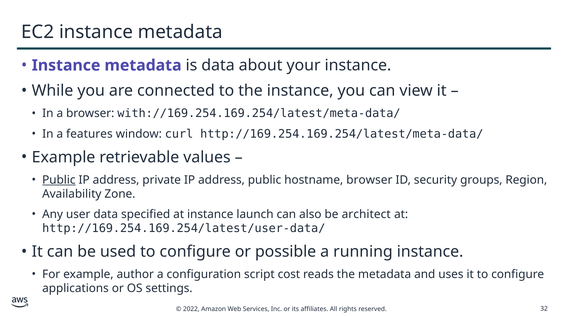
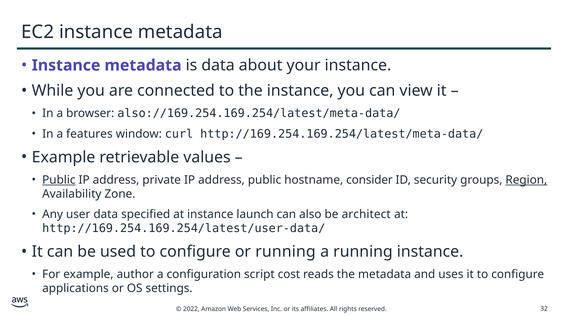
with://169.254.169.254/latest/meta-data/: with://169.254.169.254/latest/meta-data/ -> also://169.254.169.254/latest/meta-data/
hostname browser: browser -> consider
Region underline: none -> present
or possible: possible -> running
